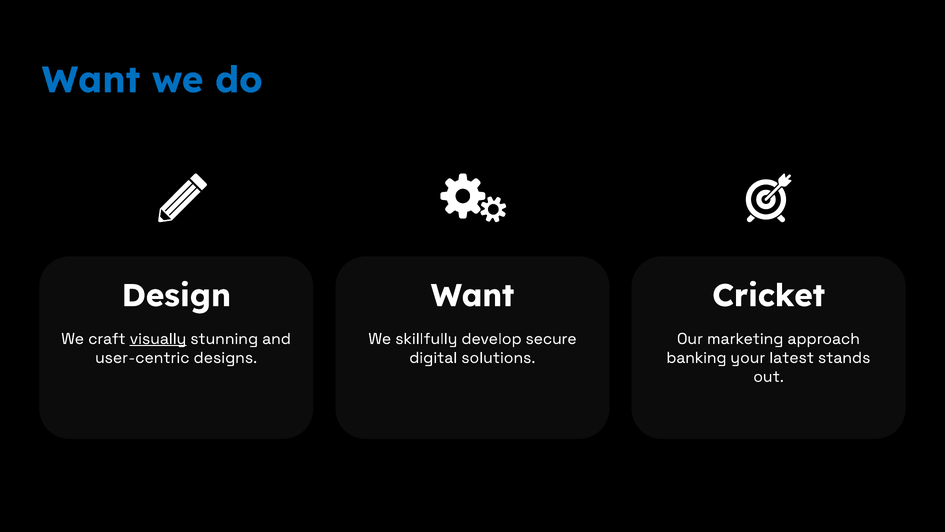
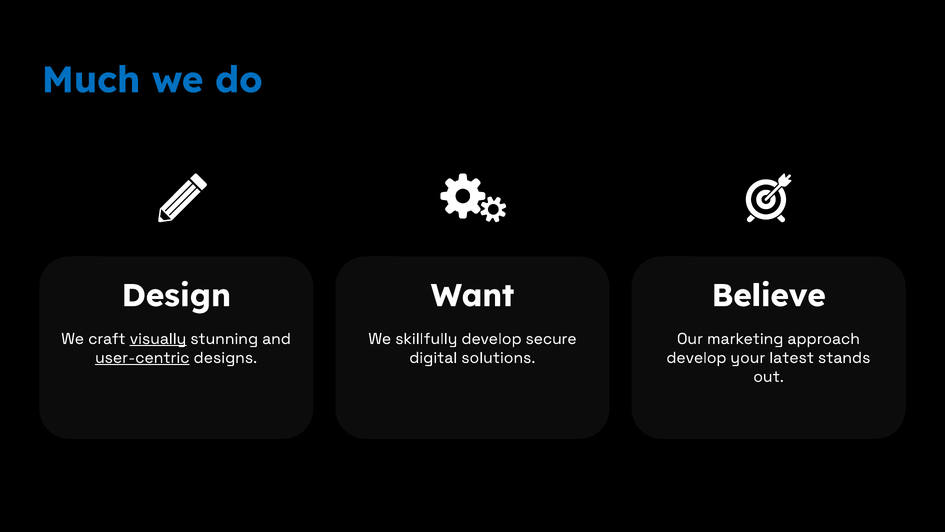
Want at (91, 80): Want -> Much
Cricket: Cricket -> Believe
user-centric underline: none -> present
banking at (696, 357): banking -> develop
